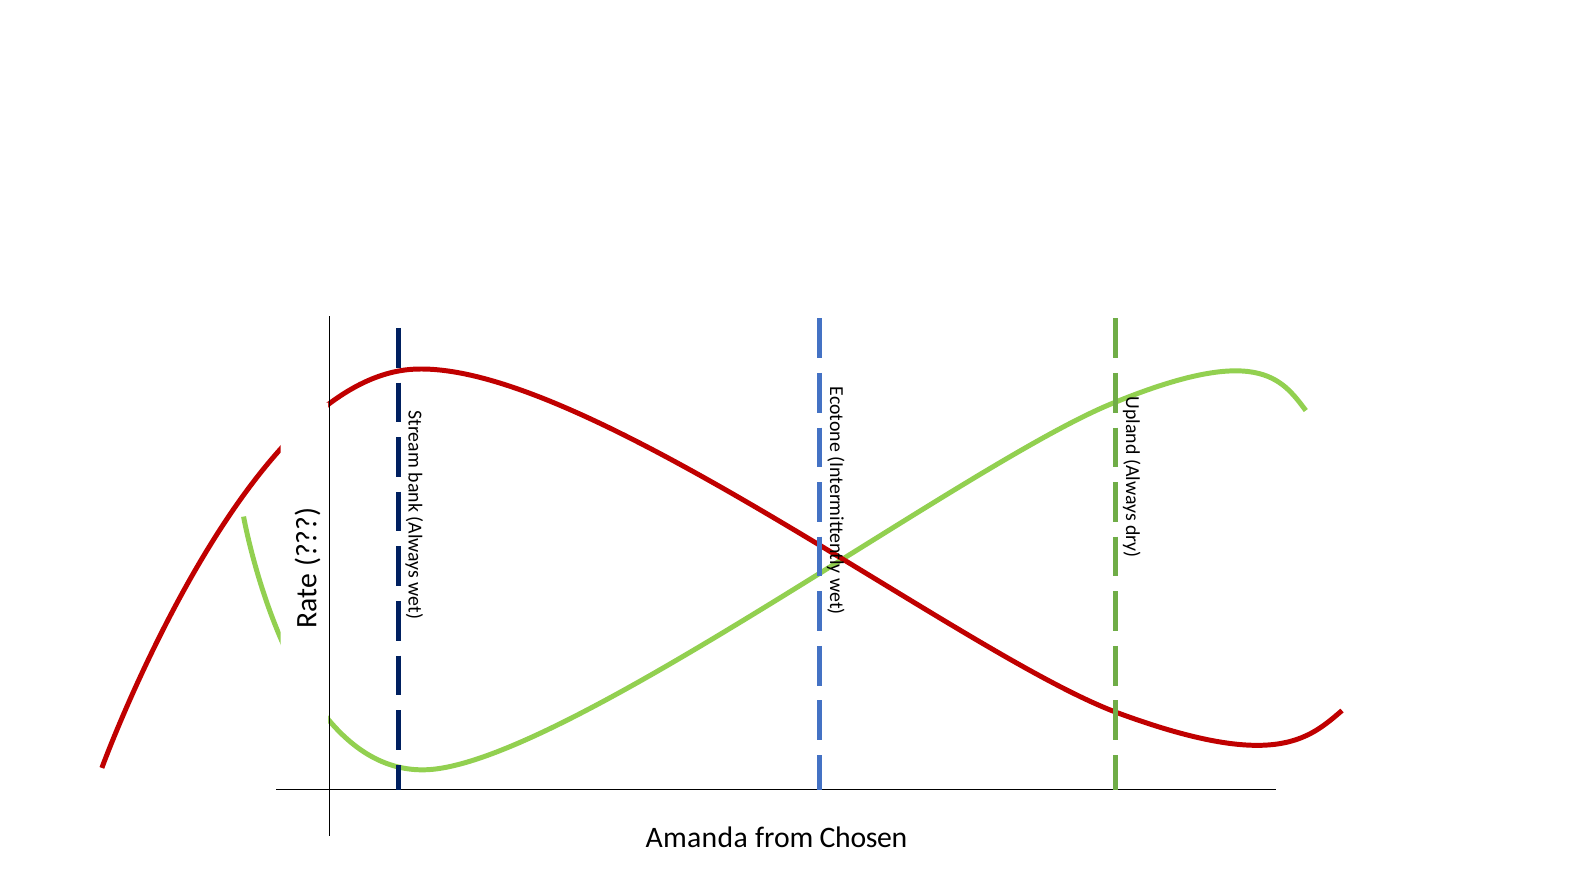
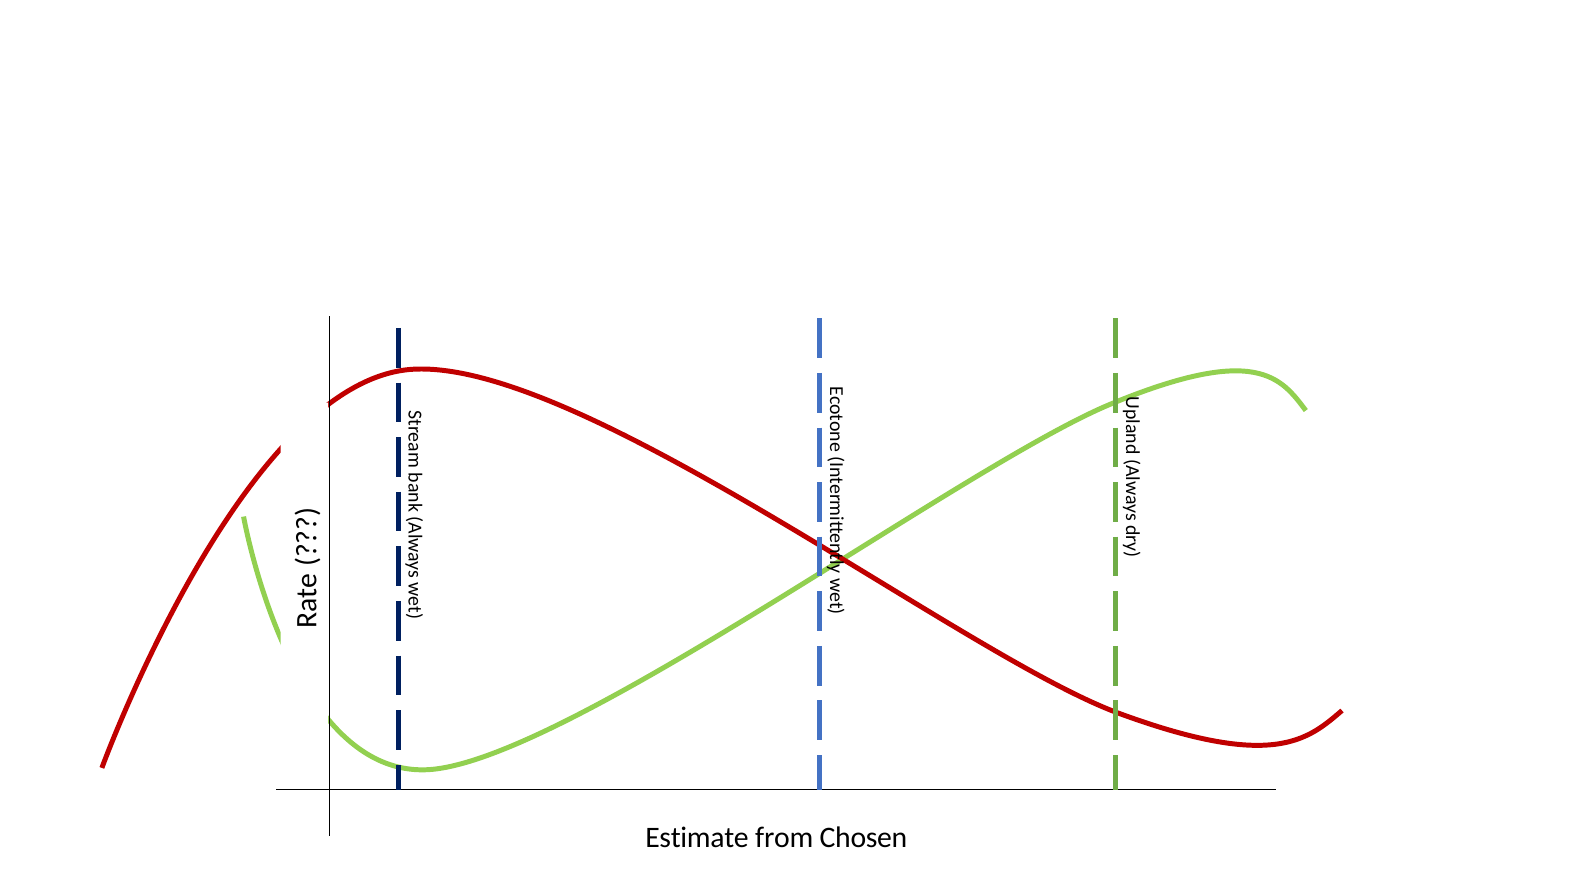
Amanda: Amanda -> Estimate
